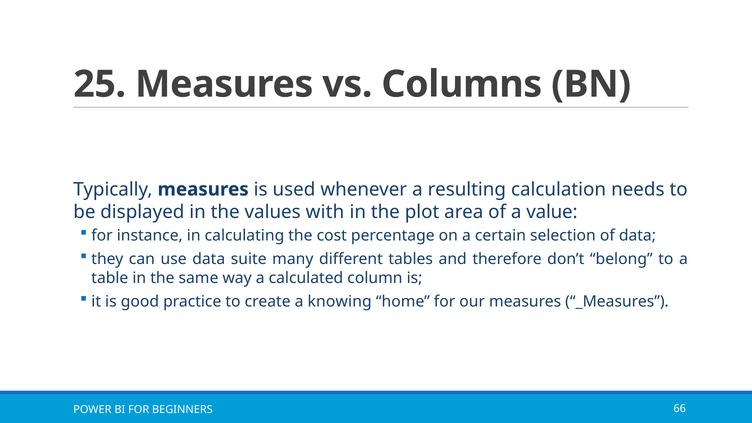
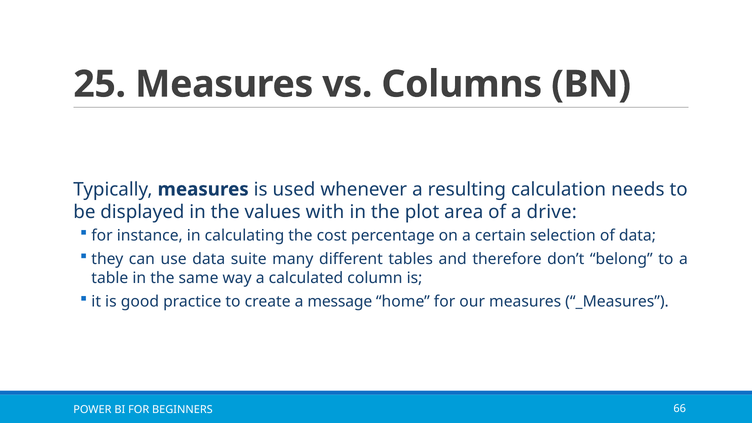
value: value -> drive
knowing: knowing -> message
